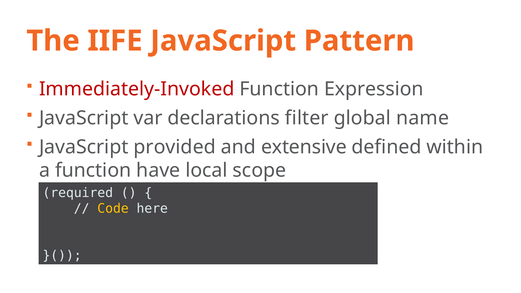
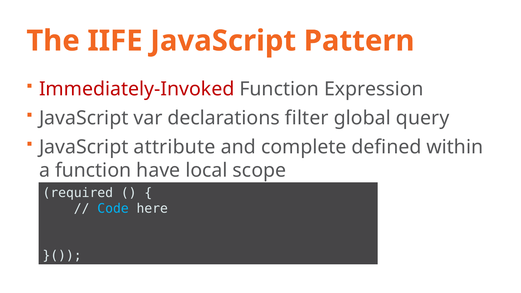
name: name -> query
provided: provided -> attribute
extensive: extensive -> complete
Code colour: yellow -> light blue
